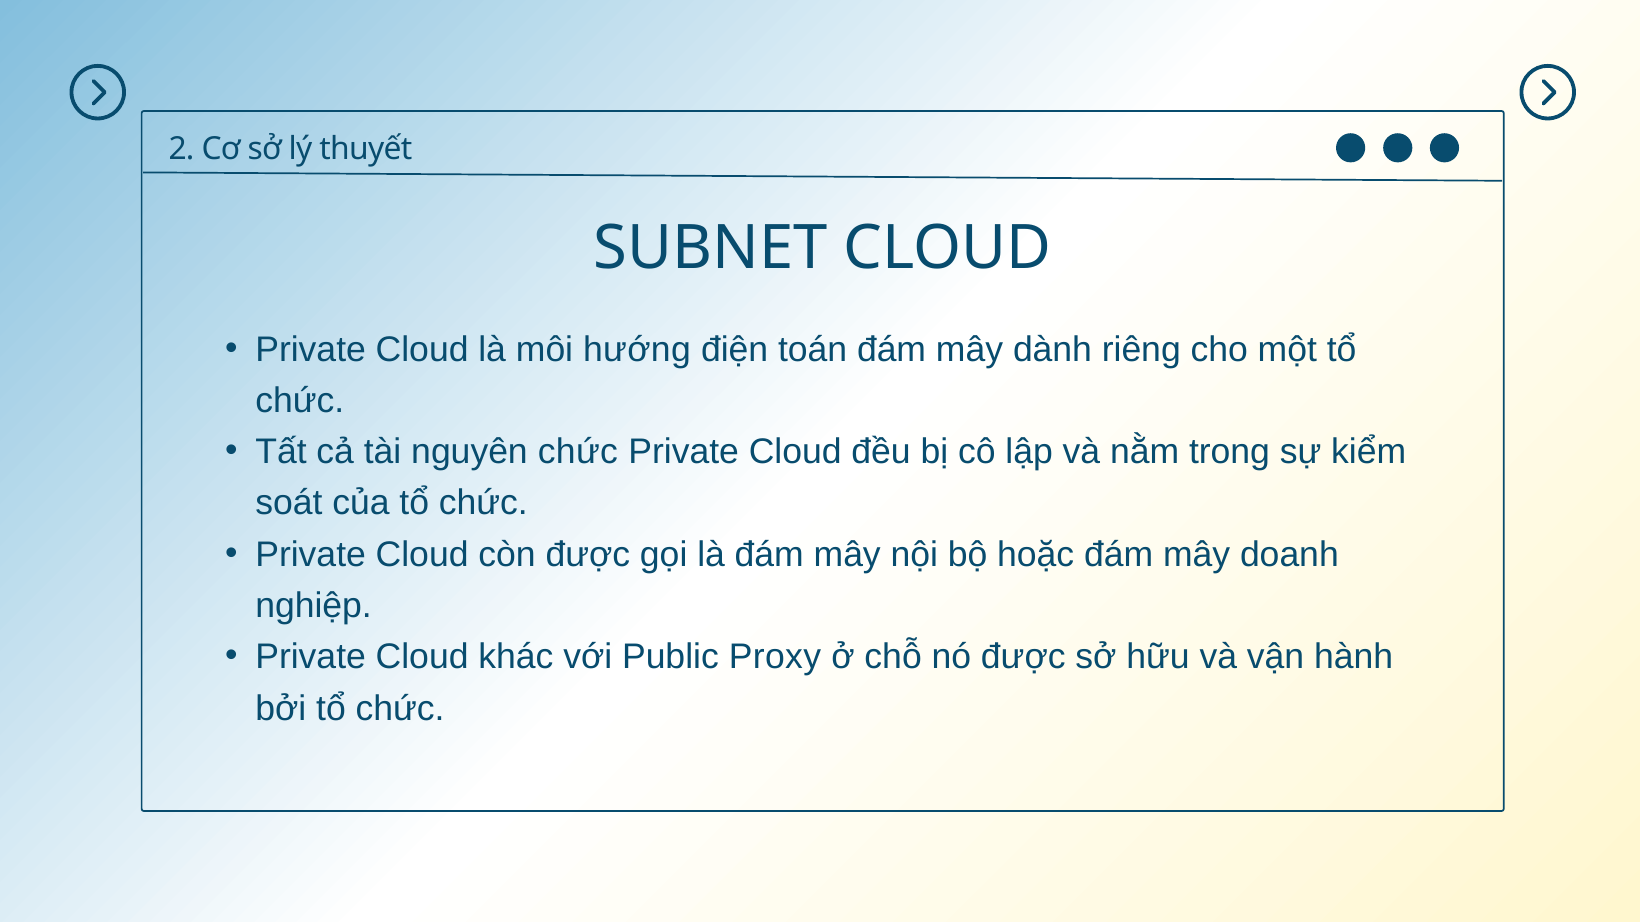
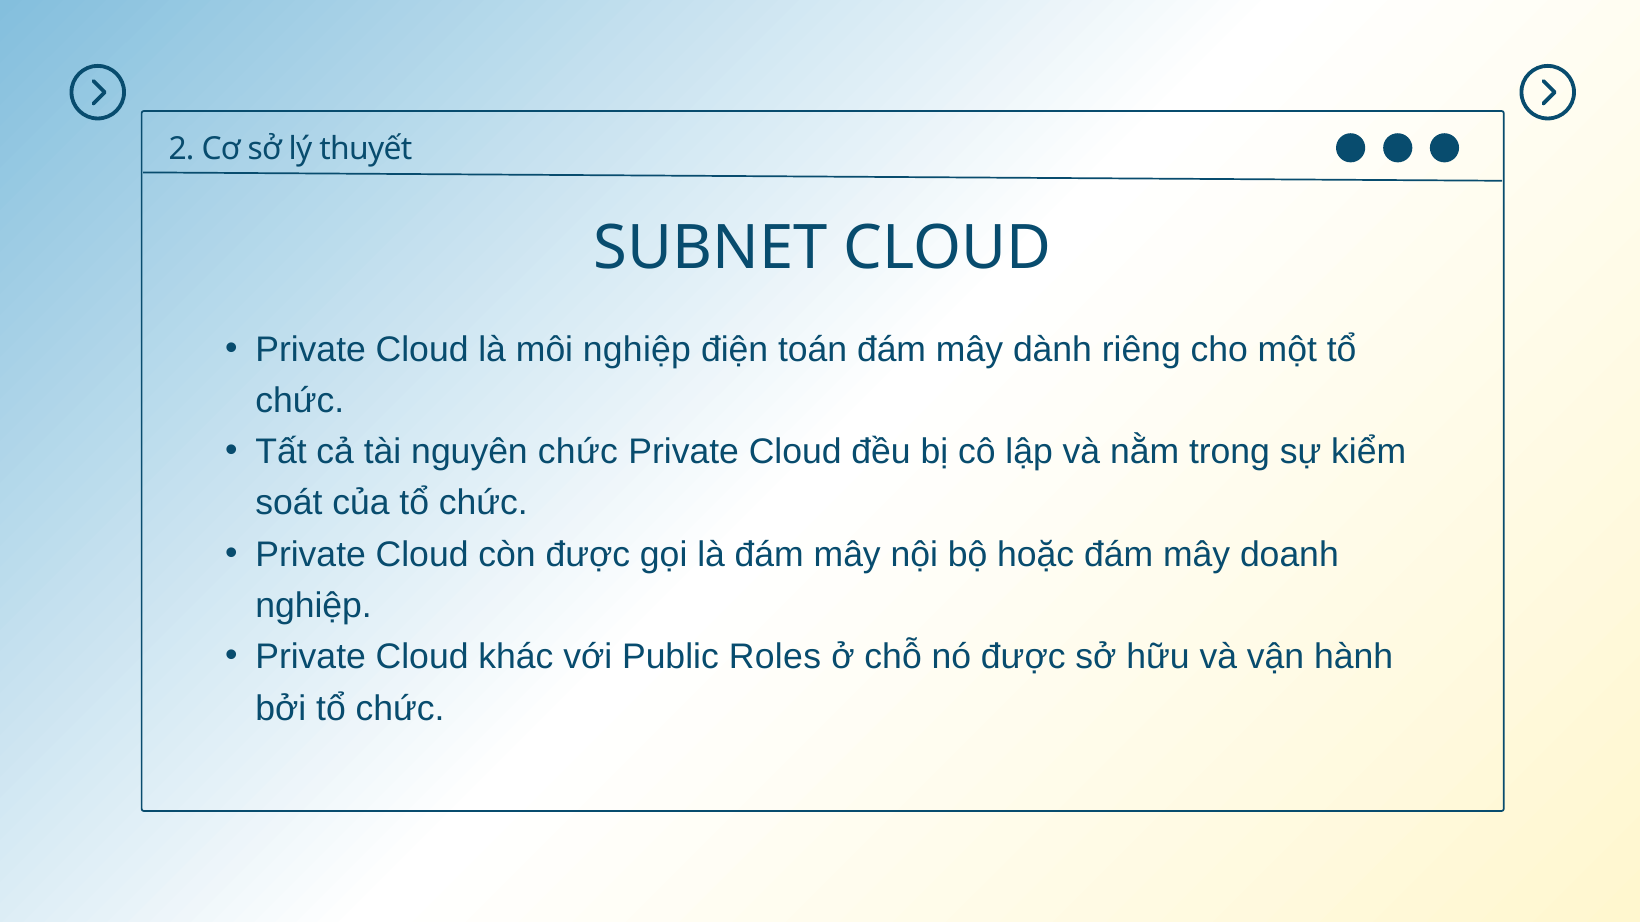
môi hướng: hướng -> nghiệp
Proxy: Proxy -> Roles
